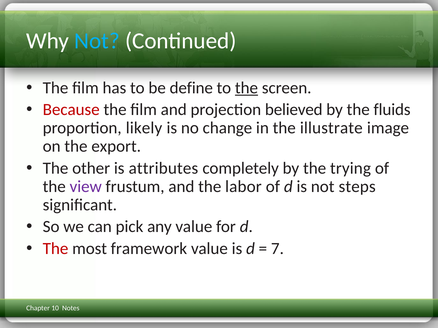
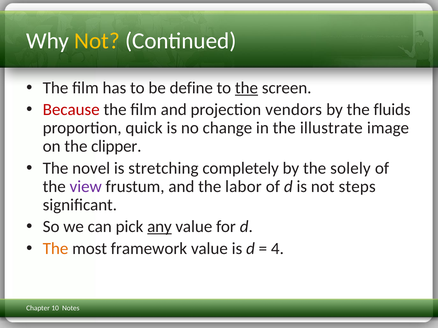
Not at (97, 41) colour: light blue -> yellow
believed: believed -> vendors
likely: likely -> quick
export: export -> clipper
other: other -> novel
attributes: attributes -> stretching
trying: trying -> solely
any underline: none -> present
The at (56, 249) colour: red -> orange
7: 7 -> 4
